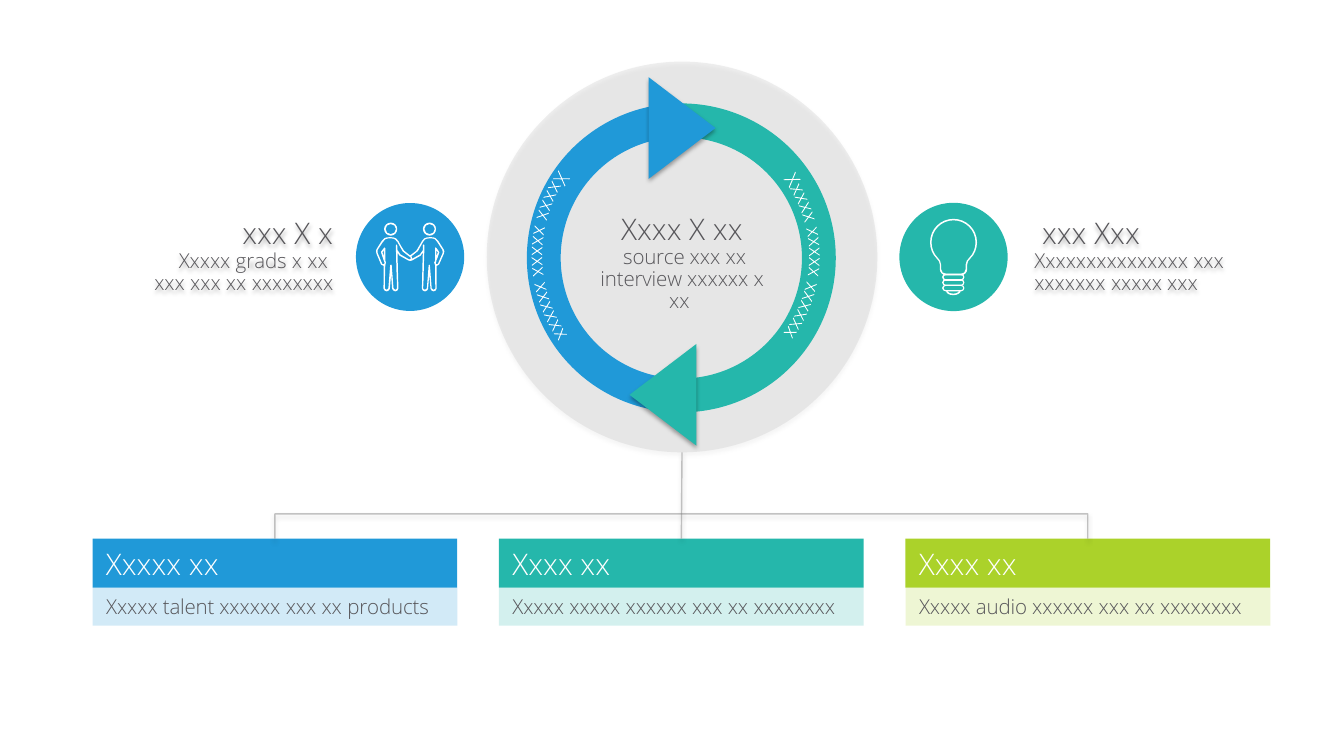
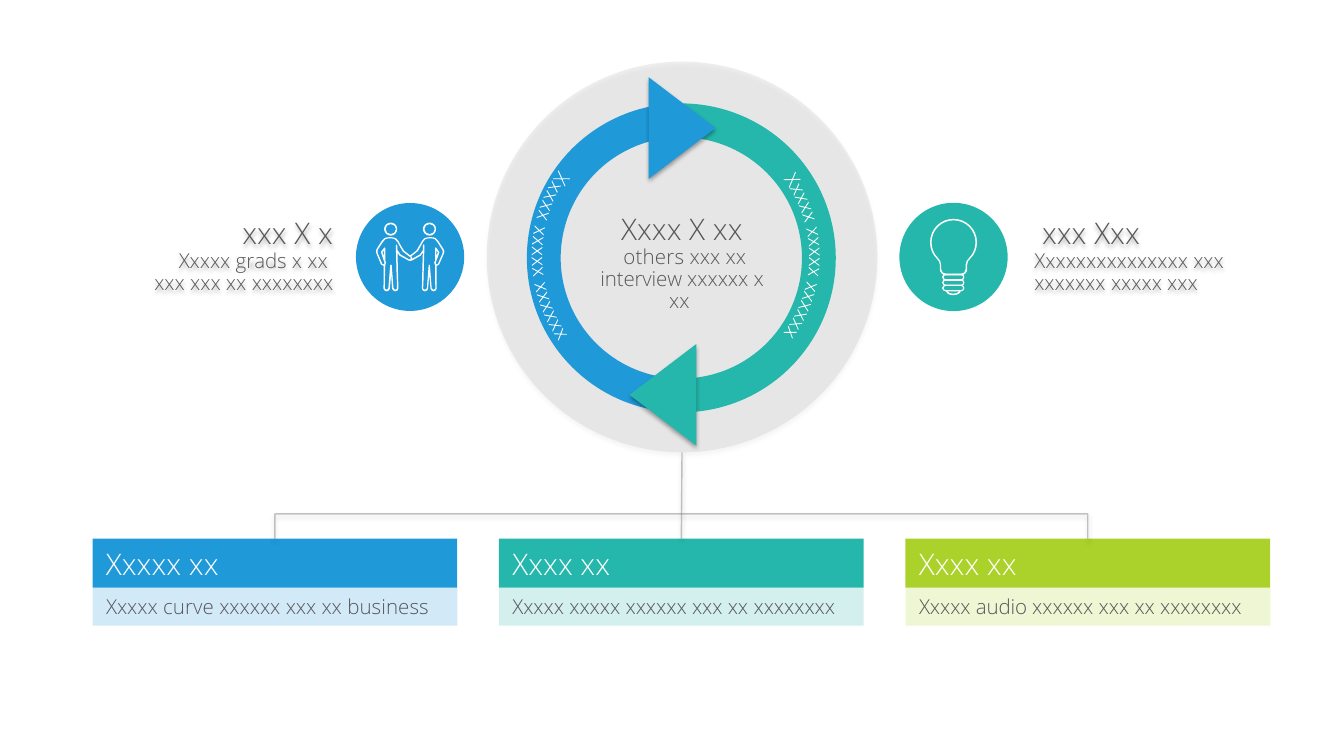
source: source -> others
talent: talent -> curve
products: products -> business
